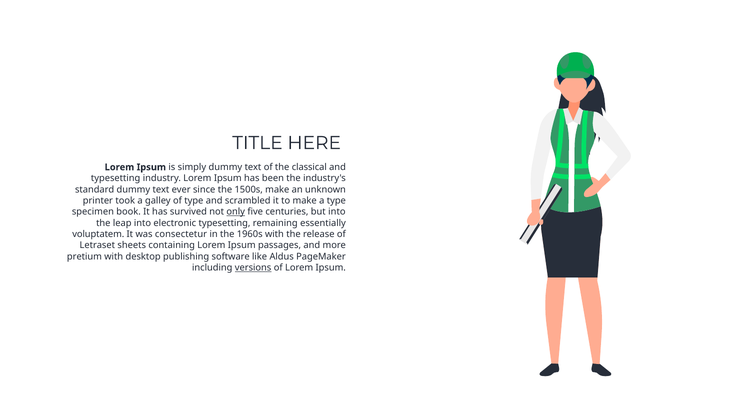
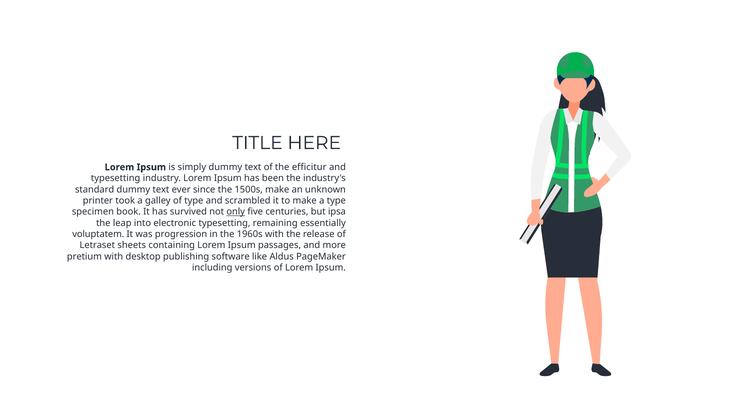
classical: classical -> efficitur
but into: into -> ipsa
consectetur: consectetur -> progression
versions underline: present -> none
